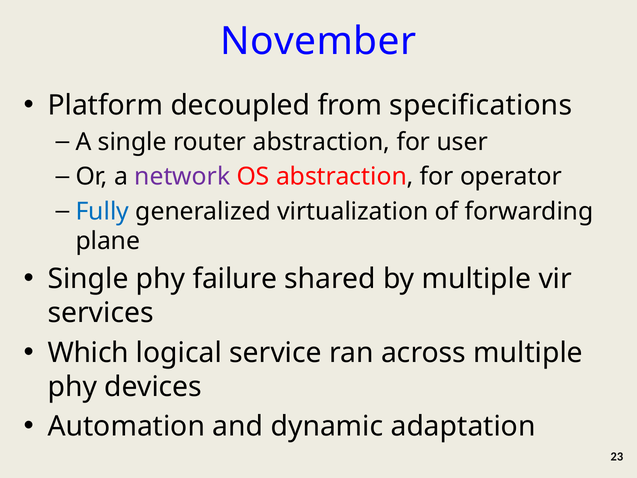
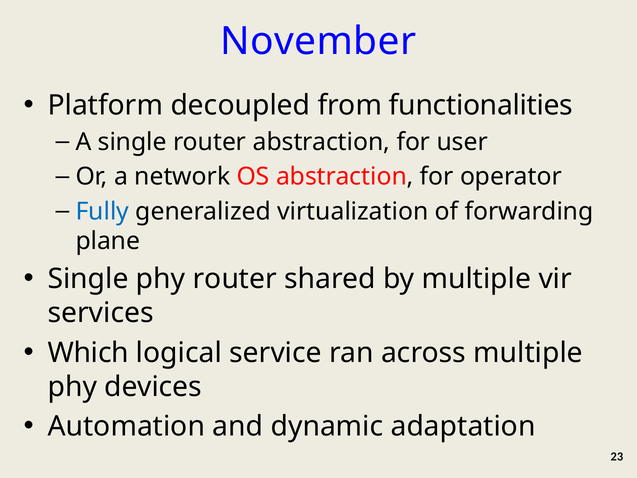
specifications: specifications -> functionalities
network colour: purple -> black
phy failure: failure -> router
